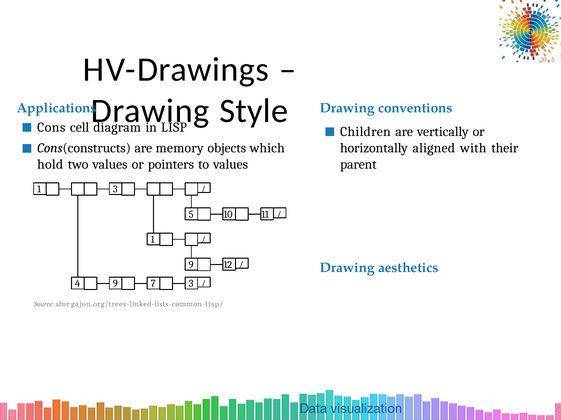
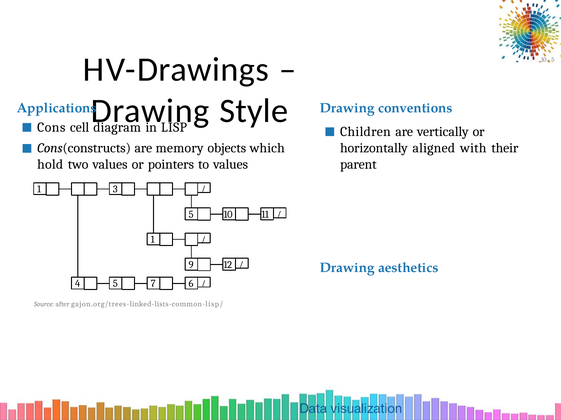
4 9: 9 -> 5
7 3: 3 -> 6
